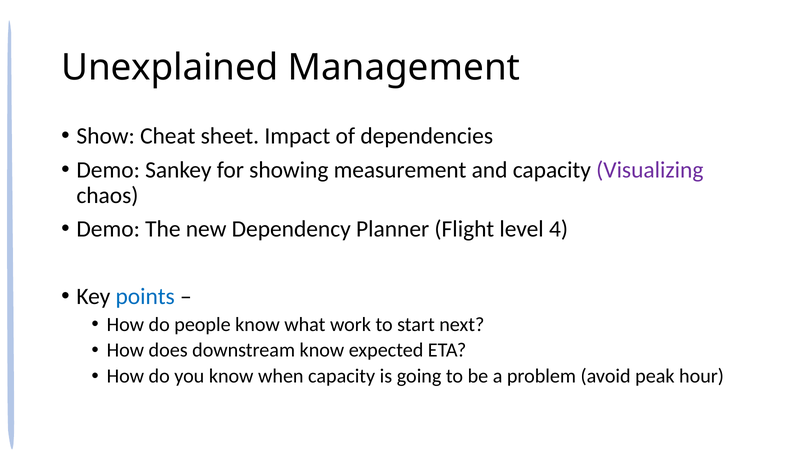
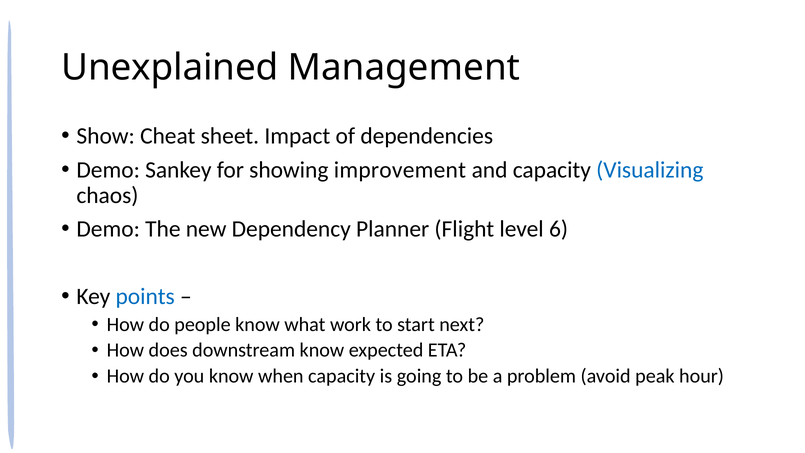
measurement: measurement -> improvement
Visualizing colour: purple -> blue
4: 4 -> 6
